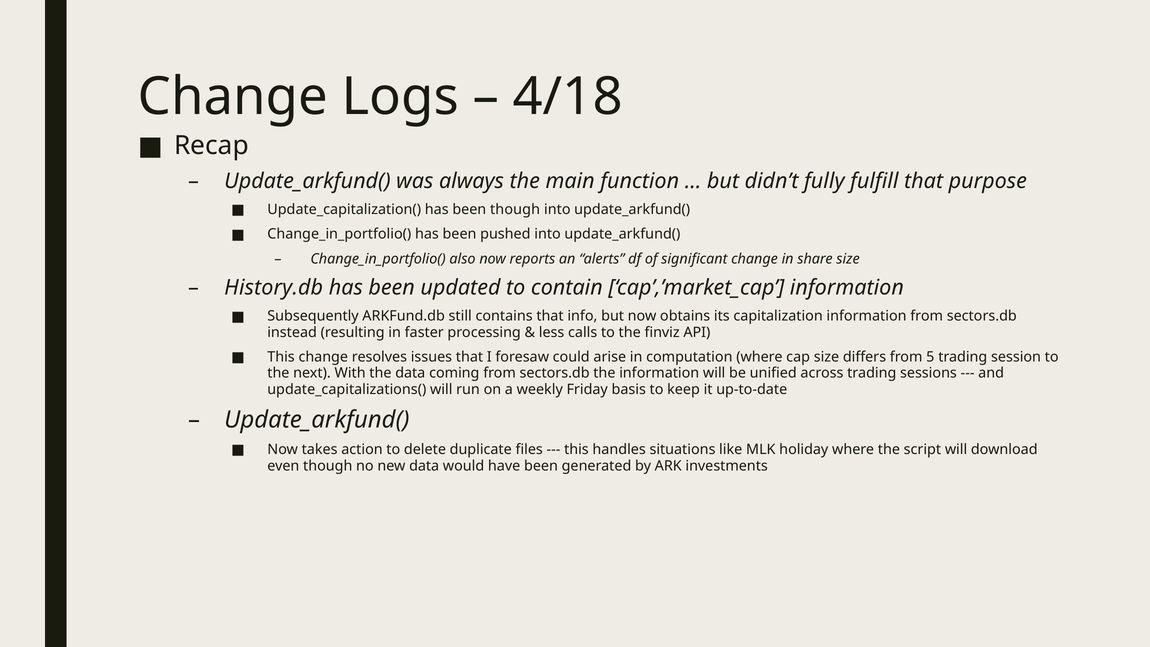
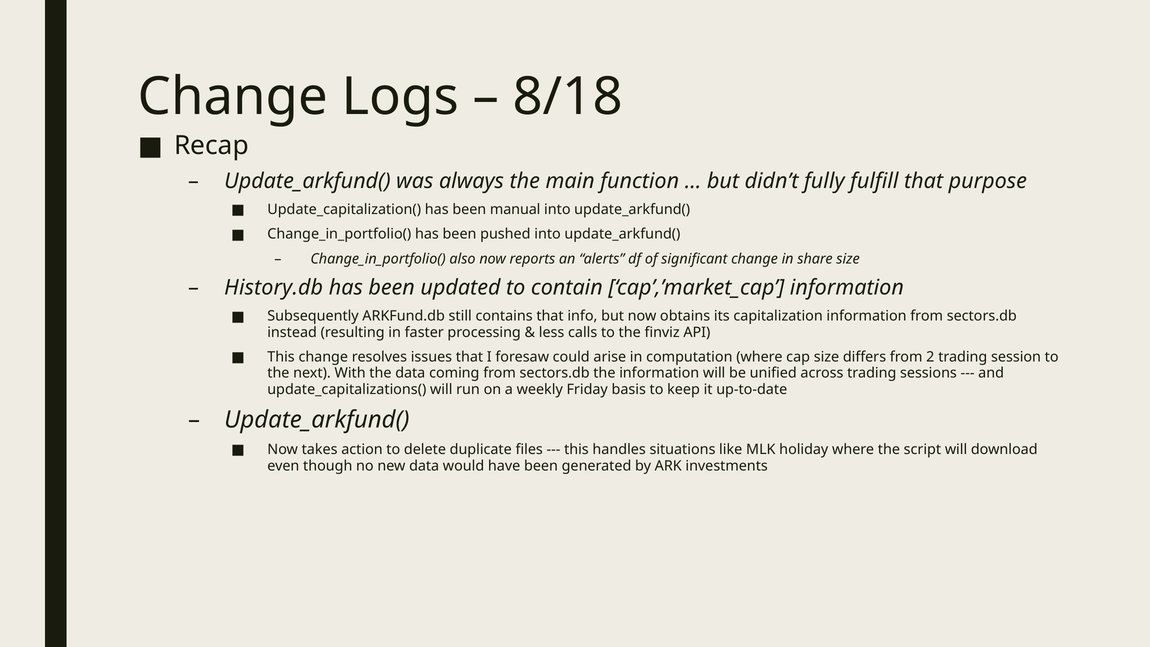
4/18: 4/18 -> 8/18
been though: though -> manual
5: 5 -> 2
